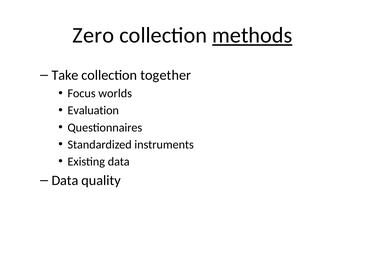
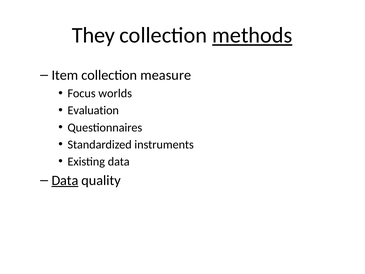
Zero: Zero -> They
Take: Take -> Item
together: together -> measure
Data at (65, 180) underline: none -> present
